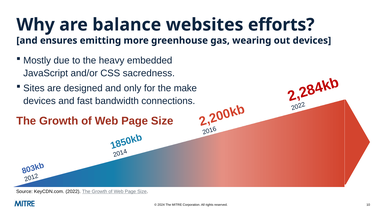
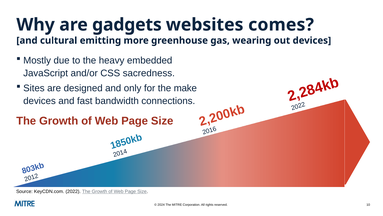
balance: balance -> gadgets
efforts: efforts -> comes
ensures: ensures -> cultural
